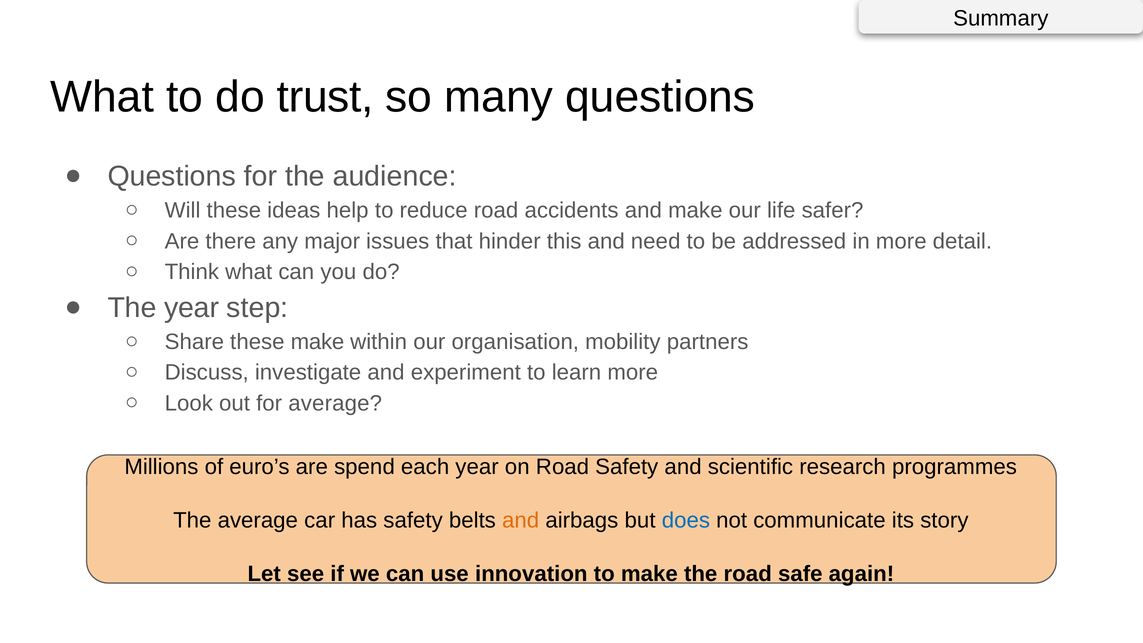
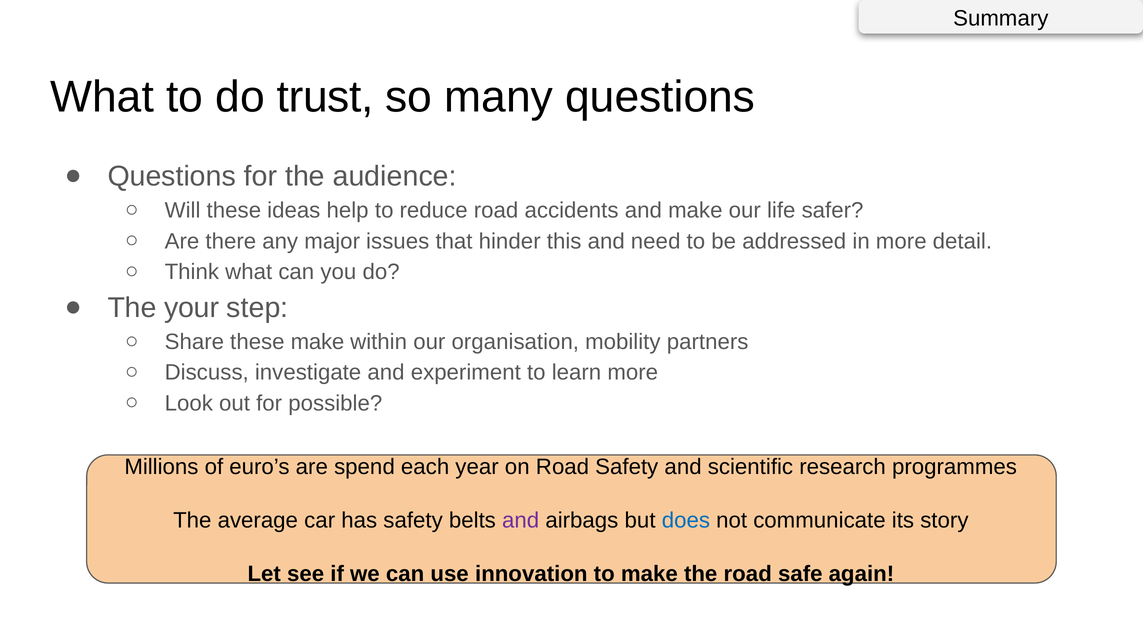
The year: year -> your
for average: average -> possible
and at (521, 520) colour: orange -> purple
